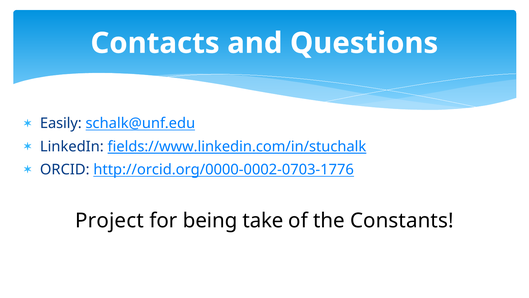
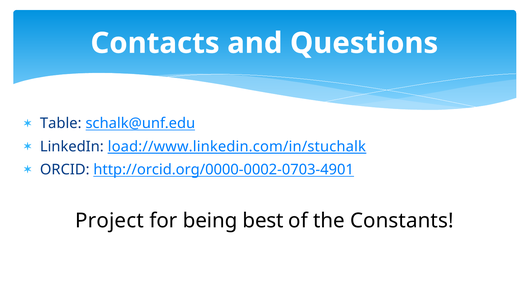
Easily: Easily -> Table
fields://www.linkedin.com/in/stuchalk: fields://www.linkedin.com/in/stuchalk -> load://www.linkedin.com/in/stuchalk
http://orcid.org/0000-0002-0703-1776: http://orcid.org/0000-0002-0703-1776 -> http://orcid.org/0000-0002-0703-4901
take: take -> best
